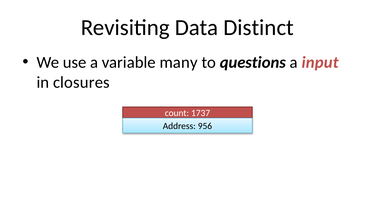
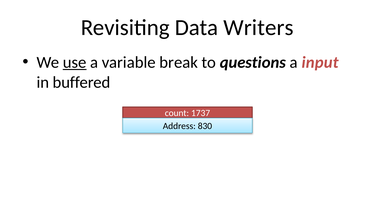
Distinct: Distinct -> Writers
use underline: none -> present
many: many -> break
closures: closures -> buffered
956: 956 -> 830
